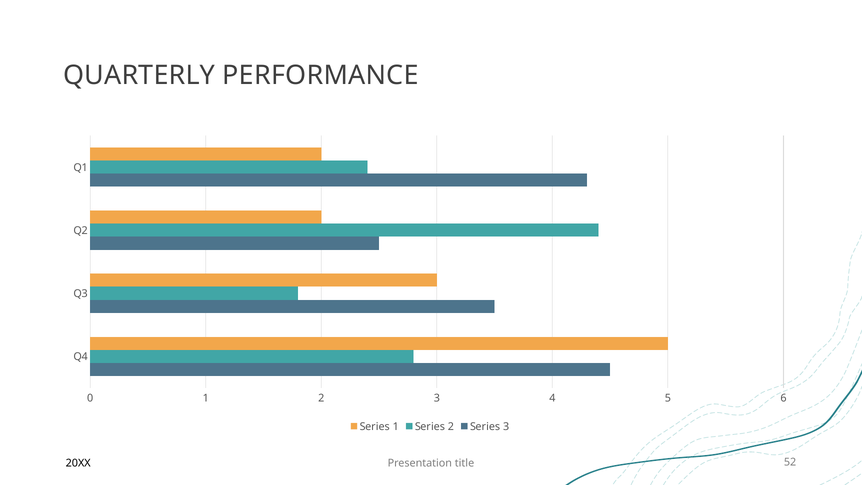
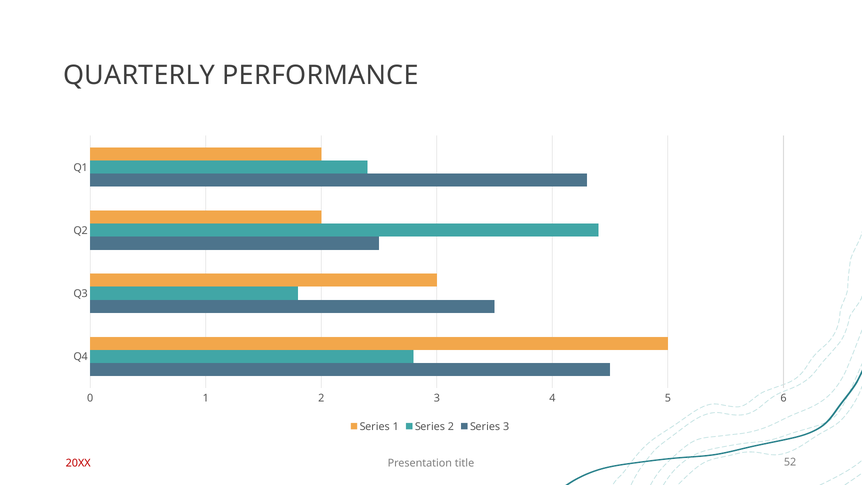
20XX colour: black -> red
